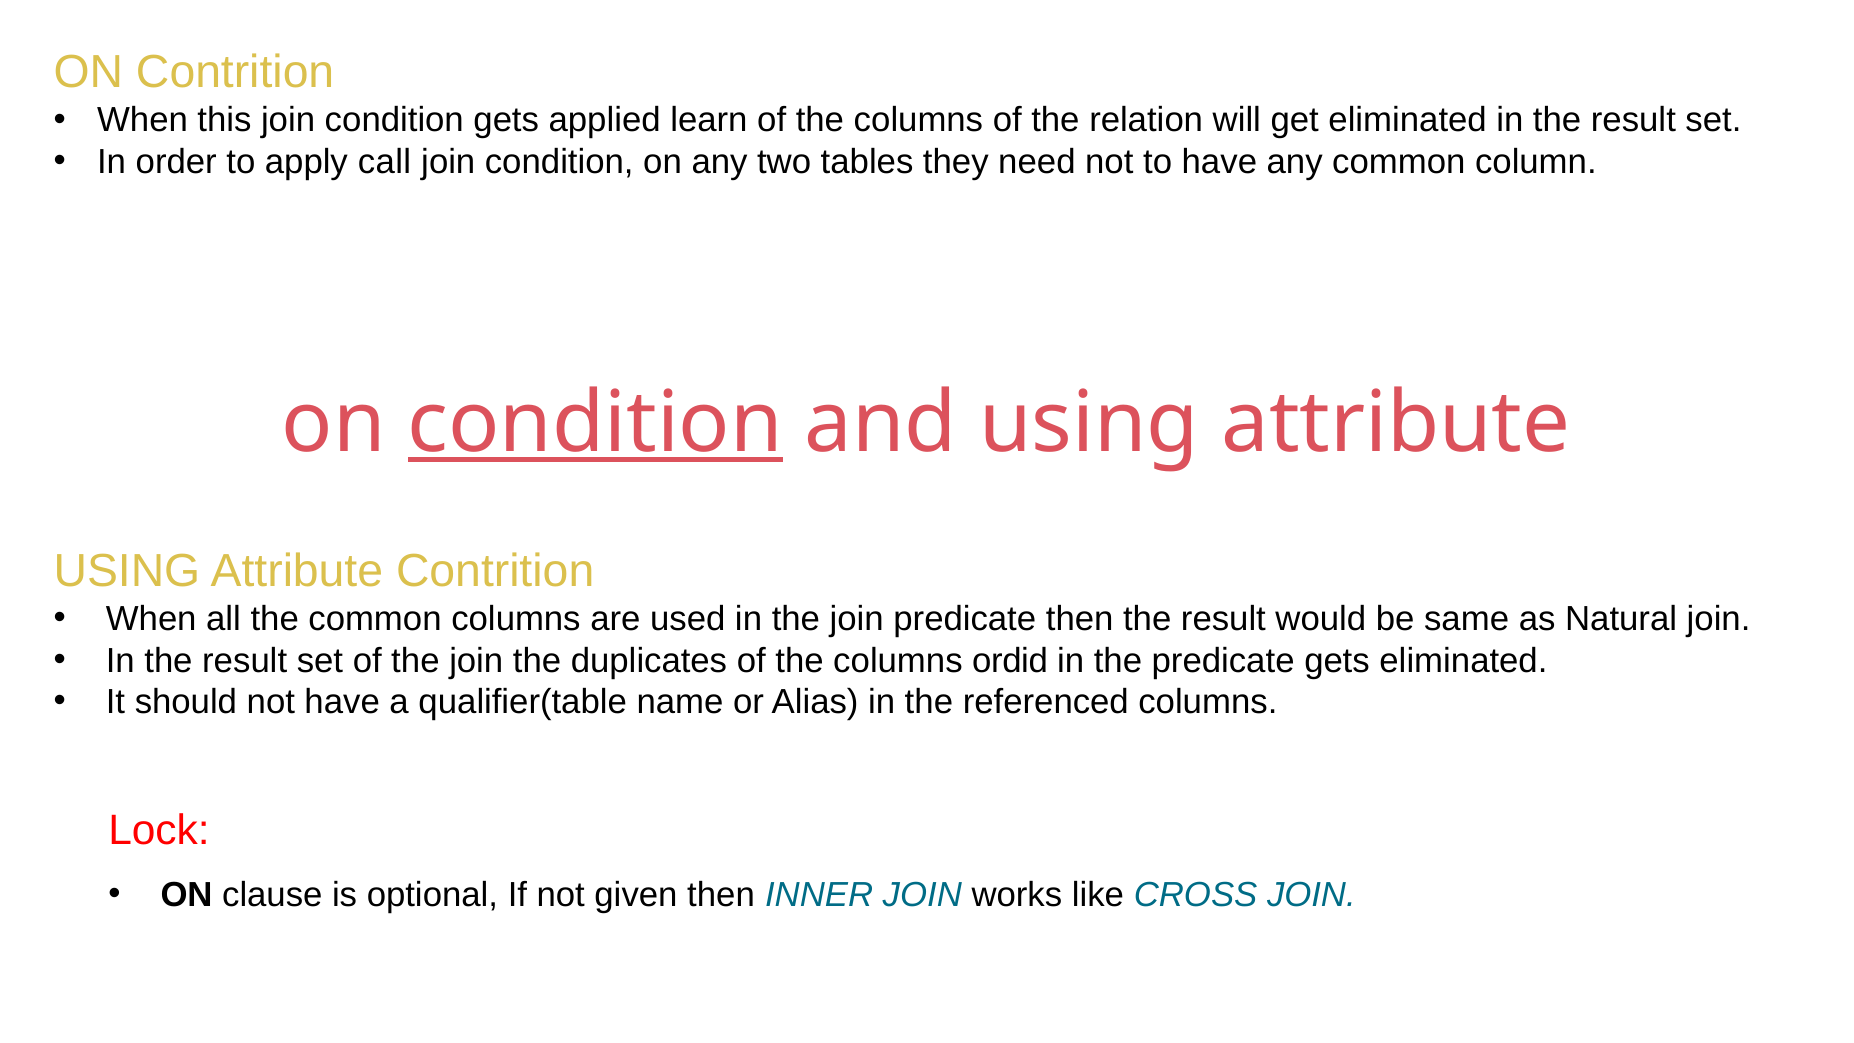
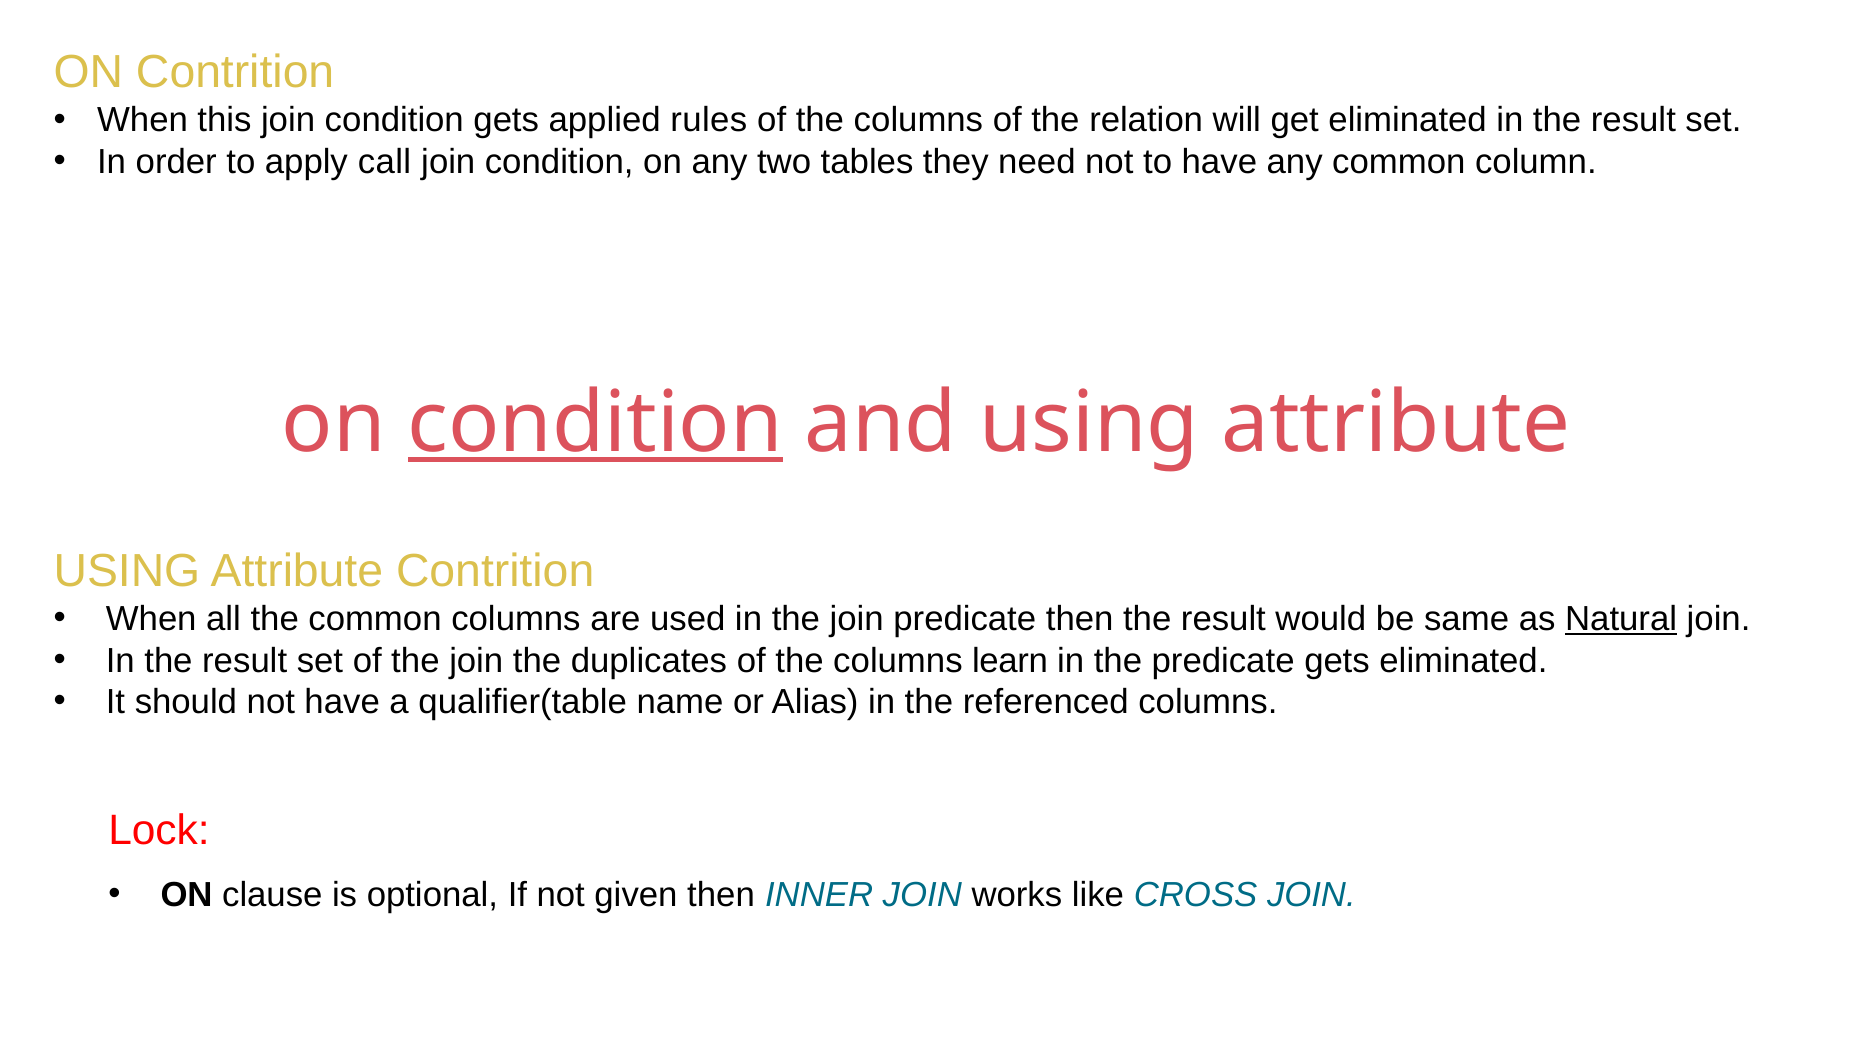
learn: learn -> rules
Natural underline: none -> present
ordid: ordid -> learn
